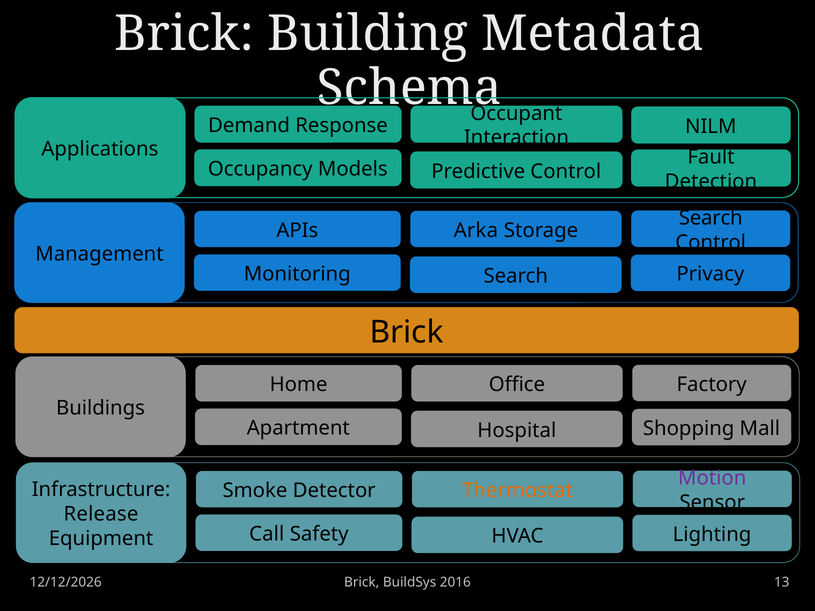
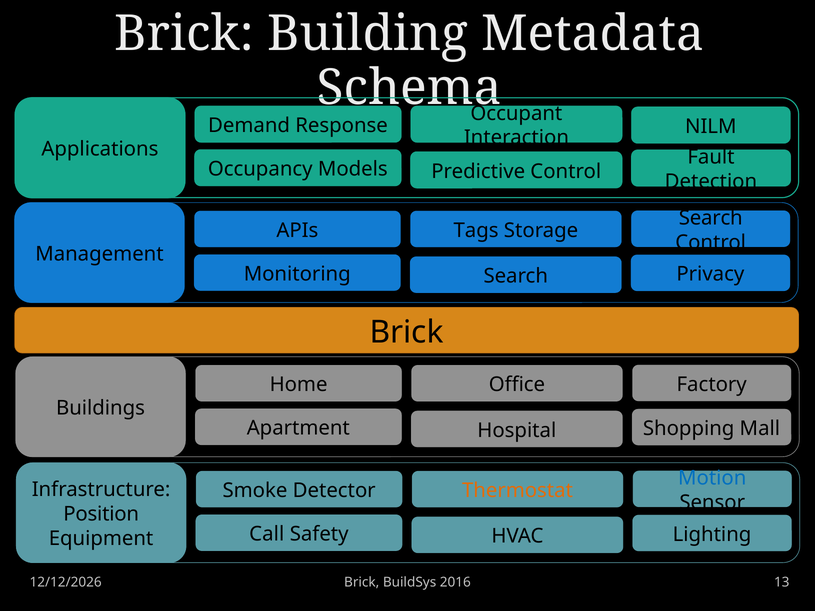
Arka: Arka -> Tags
Motion colour: purple -> blue
Release: Release -> Position
